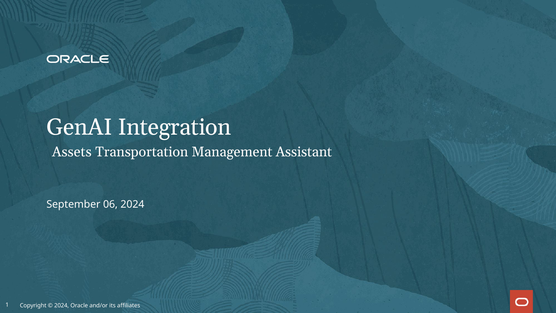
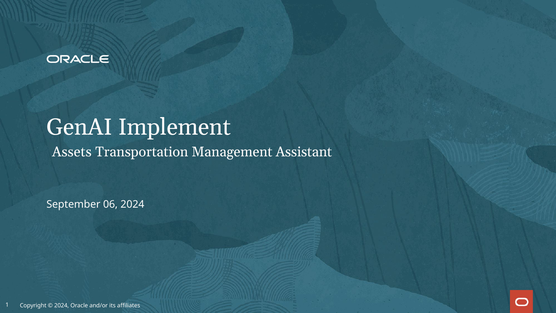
Integration: Integration -> Implement
